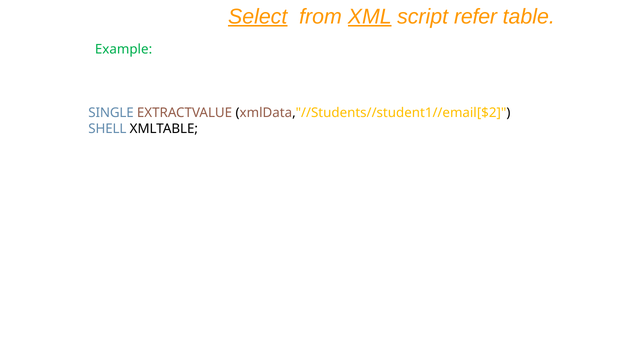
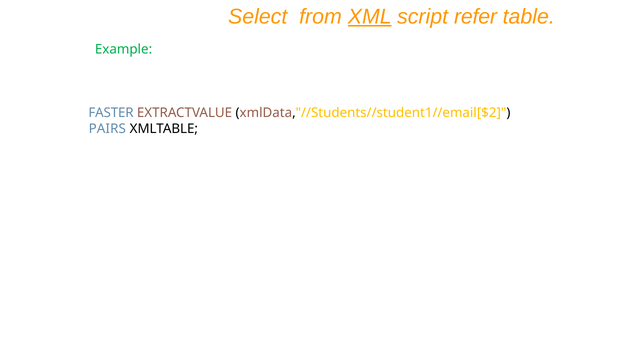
Select underline: present -> none
SINGLE: SINGLE -> FASTER
SHELL: SHELL -> PAIRS
